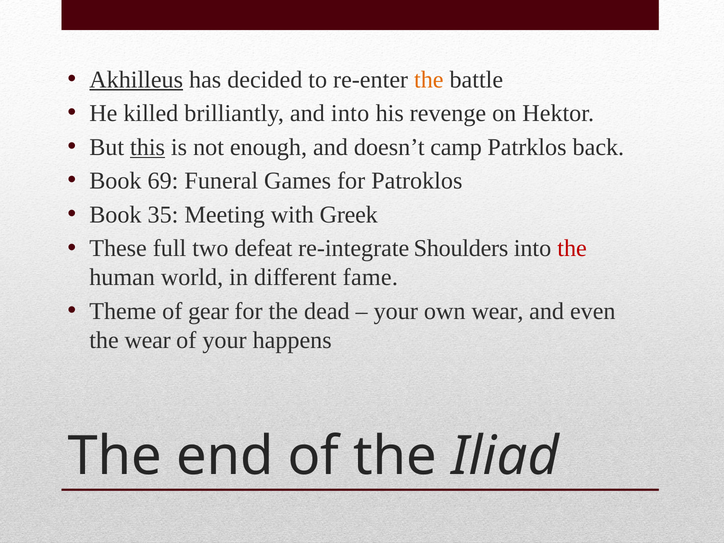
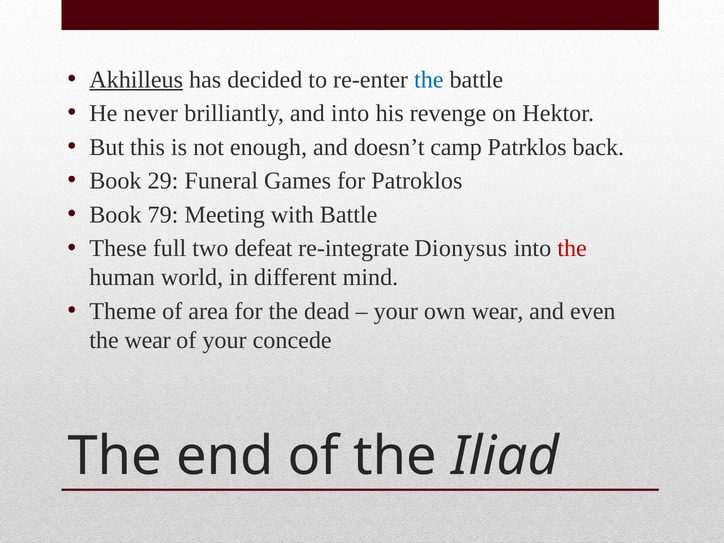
the at (429, 80) colour: orange -> blue
killed: killed -> never
this underline: present -> none
69: 69 -> 29
35: 35 -> 79
with Greek: Greek -> Battle
Shoulders: Shoulders -> Dionysus
fame: fame -> mind
gear: gear -> area
happens: happens -> concede
